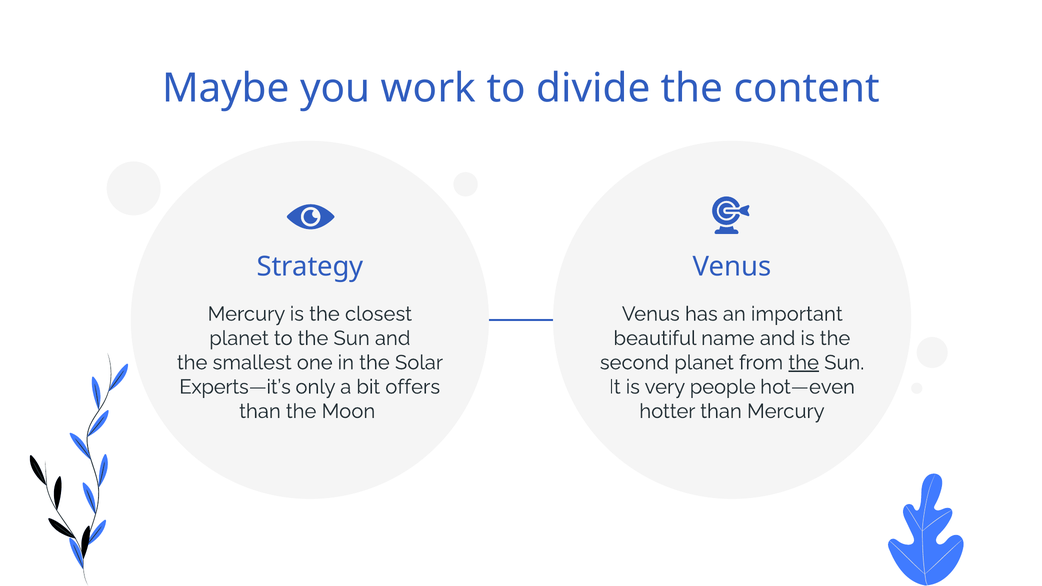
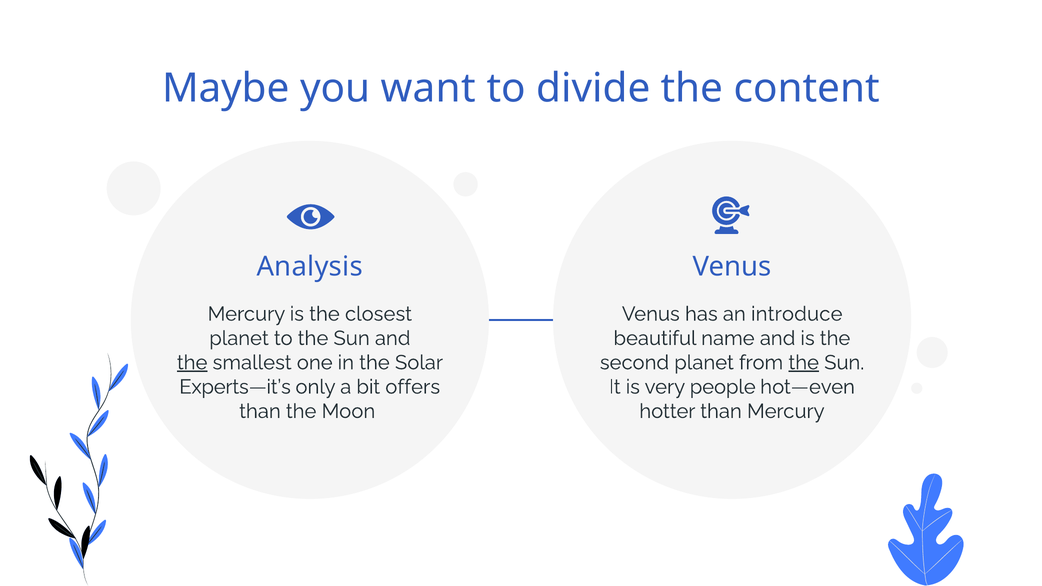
work: work -> want
Strategy: Strategy -> Analysis
important: important -> introduce
the at (192, 363) underline: none -> present
